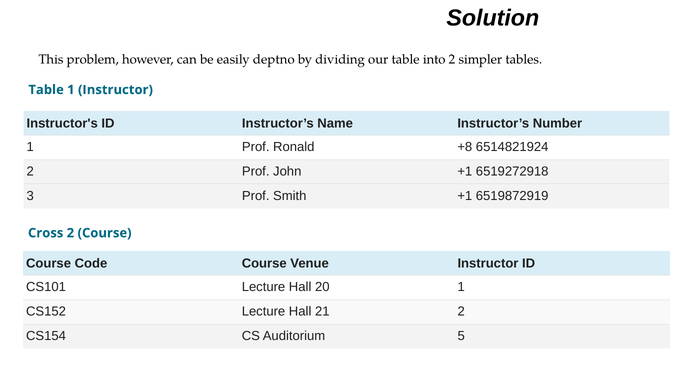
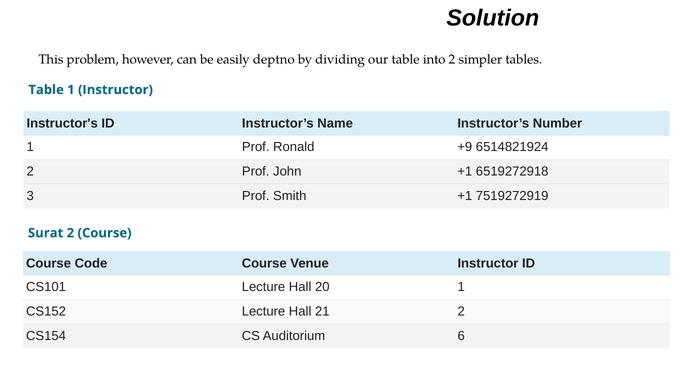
+8: +8 -> +9
6519872919: 6519872919 -> 7519272919
Cross: Cross -> Surat
5: 5 -> 6
